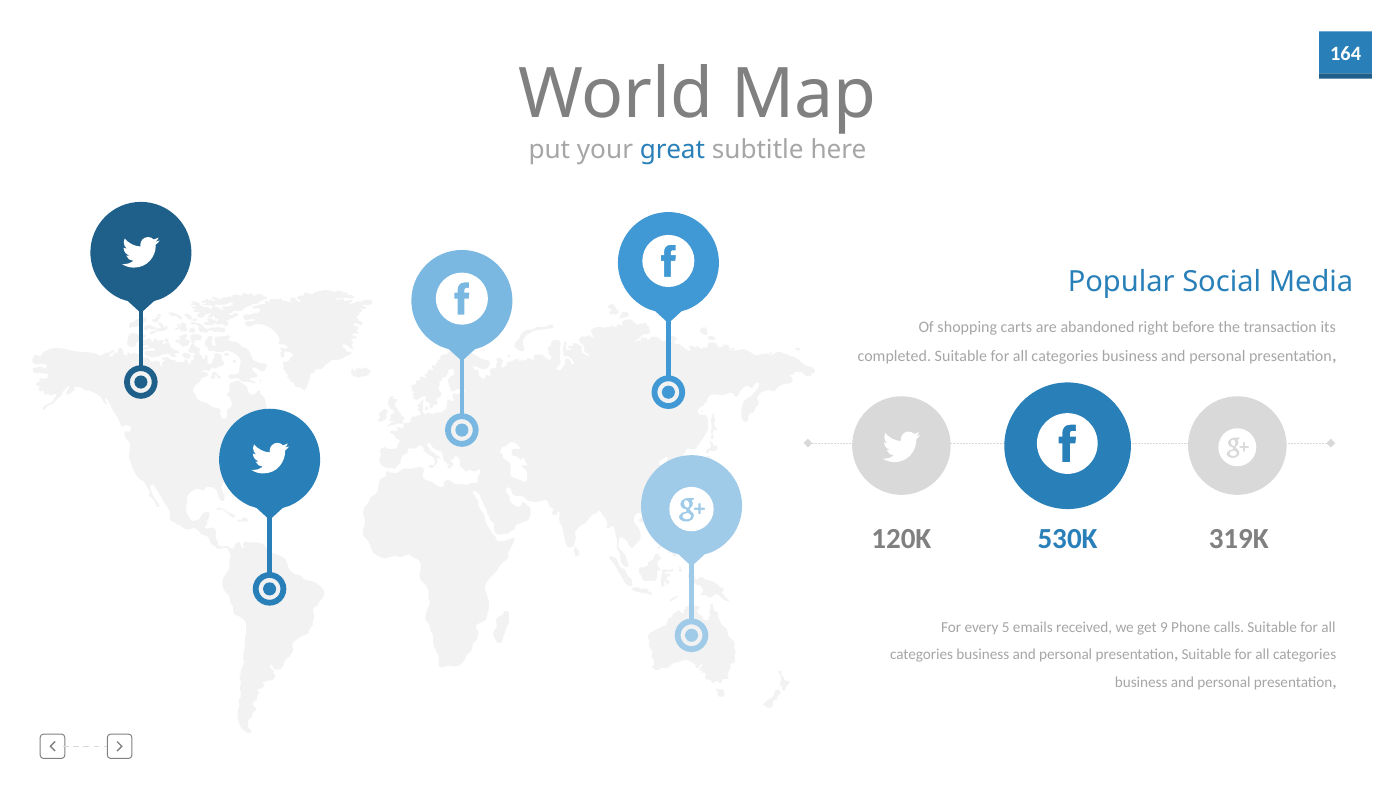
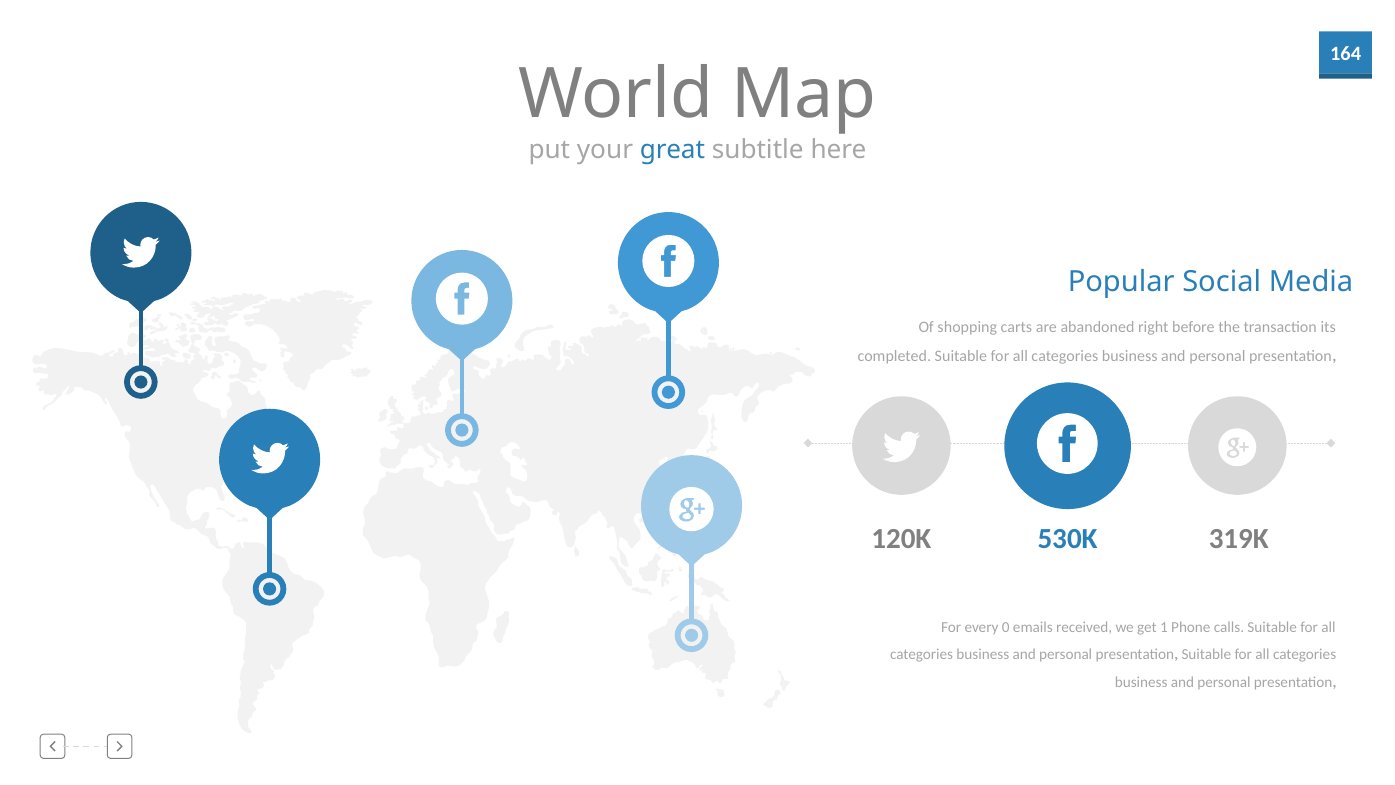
5: 5 -> 0
9: 9 -> 1
